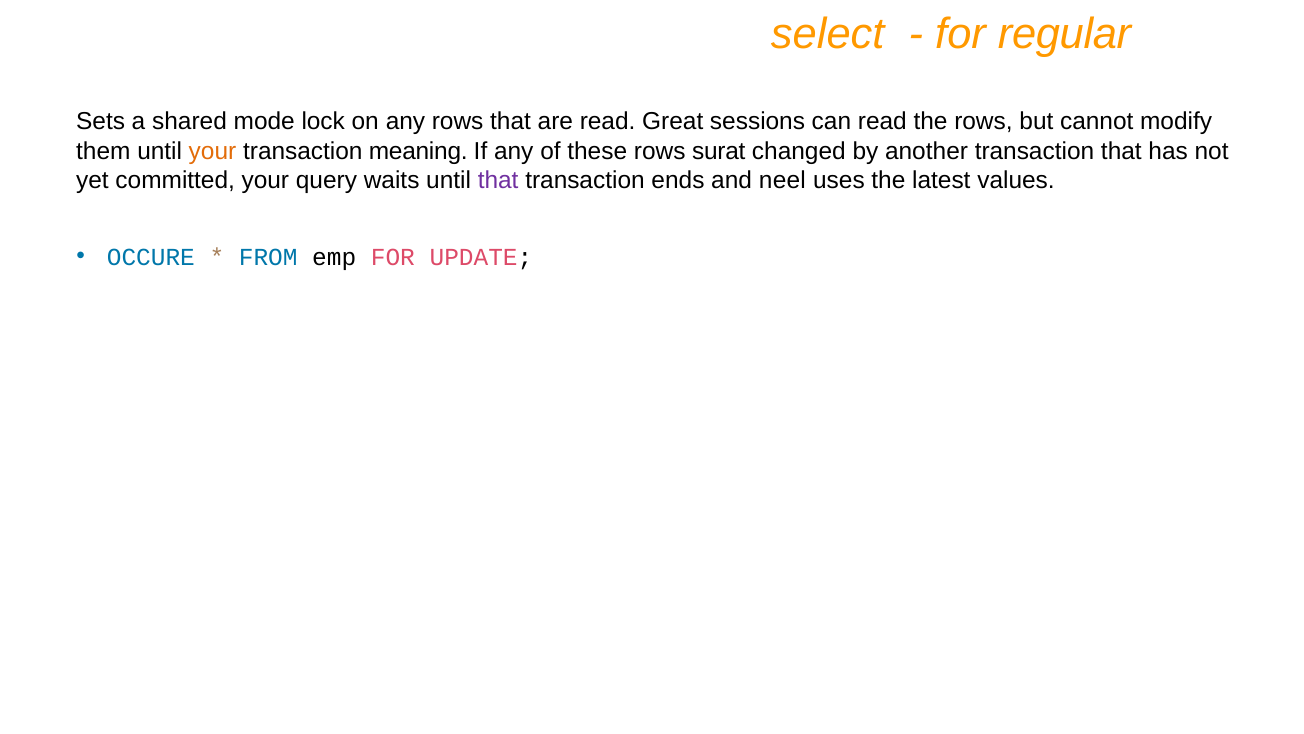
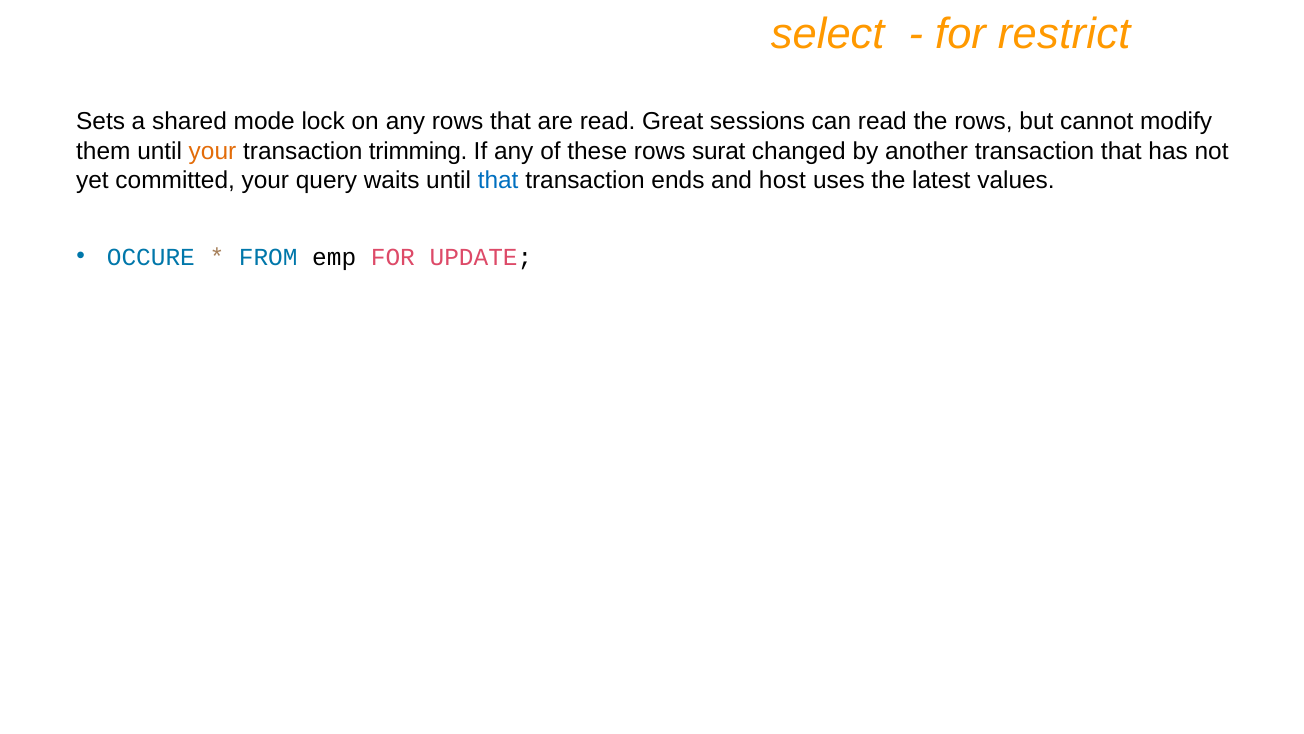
regular: regular -> restrict
meaning: meaning -> trimming
that at (498, 180) colour: purple -> blue
neel: neel -> host
